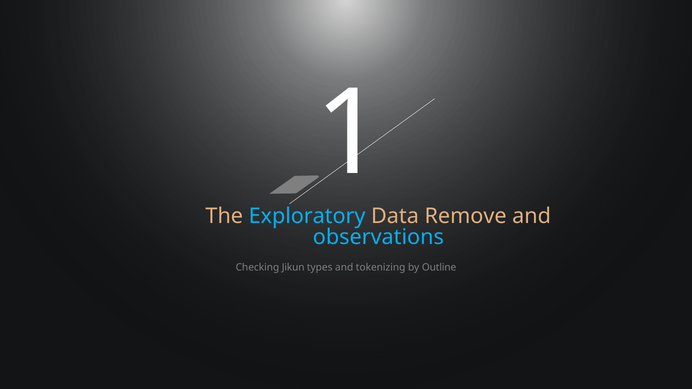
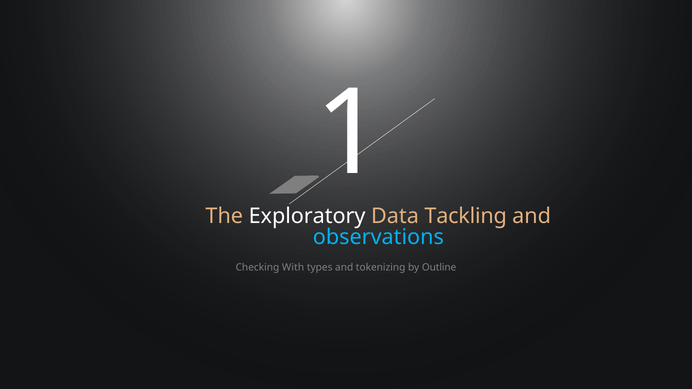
Exploratory colour: light blue -> white
Remove: Remove -> Tackling
Jikun: Jikun -> With
